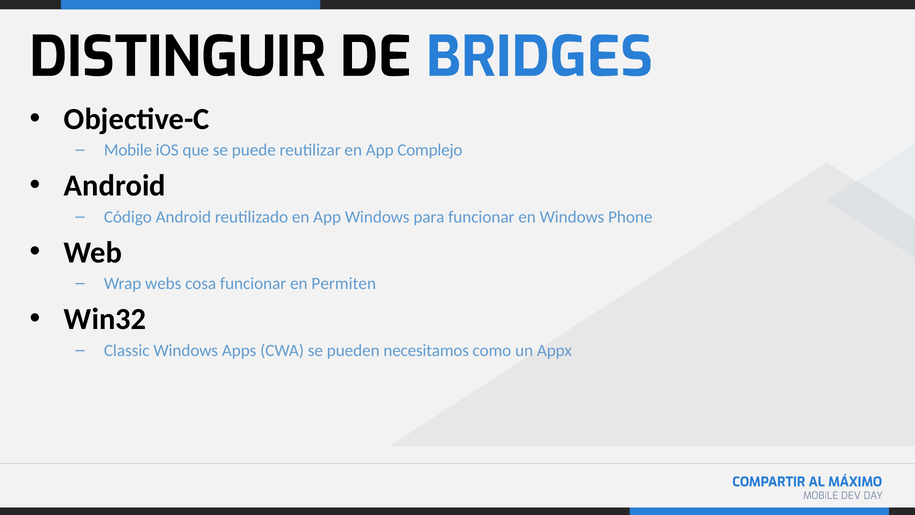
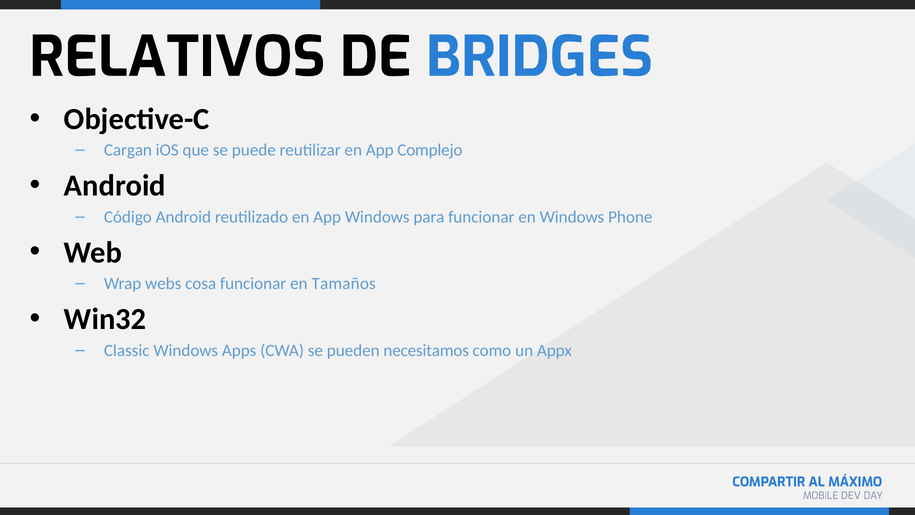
DISTINGUIR: DISTINGUIR -> RELATIVOS
Mobile at (128, 150): Mobile -> Cargan
Permiten: Permiten -> Tamaños
